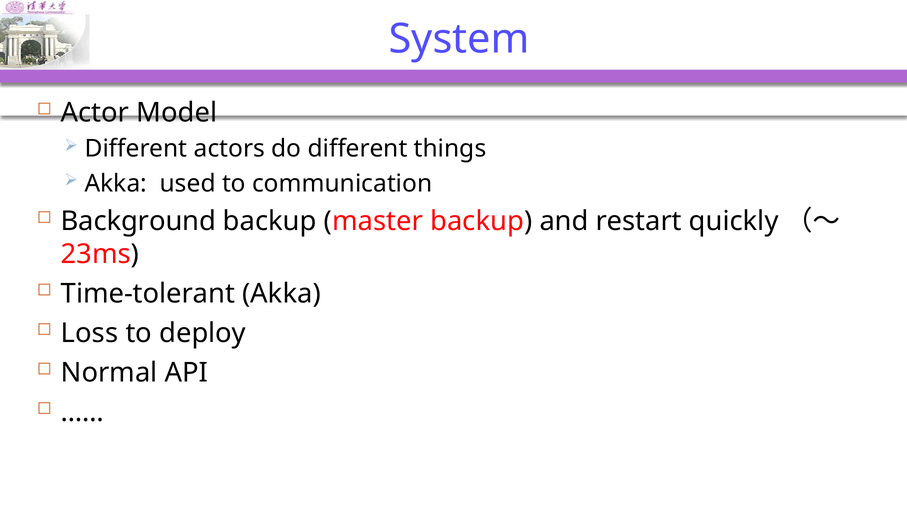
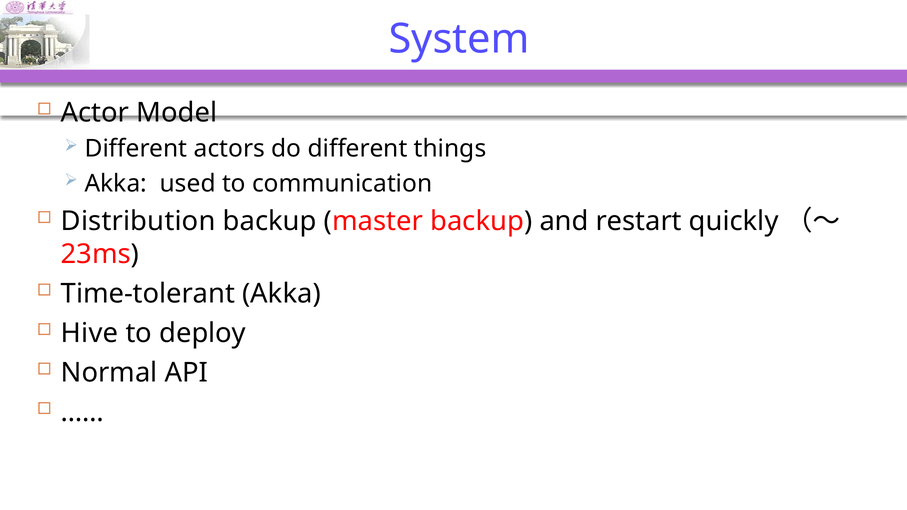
Background: Background -> Distribution
Loss: Loss -> Hive
